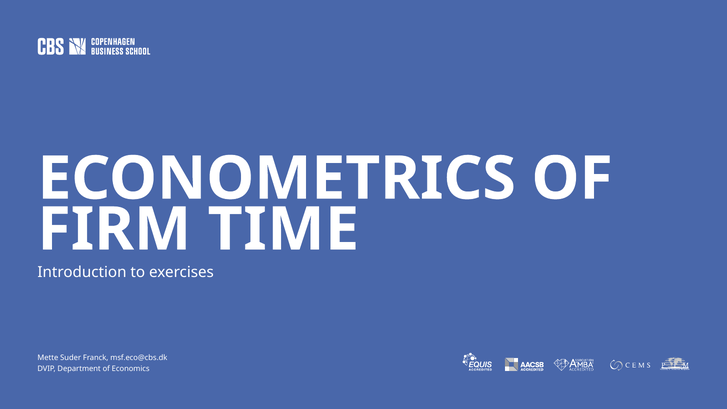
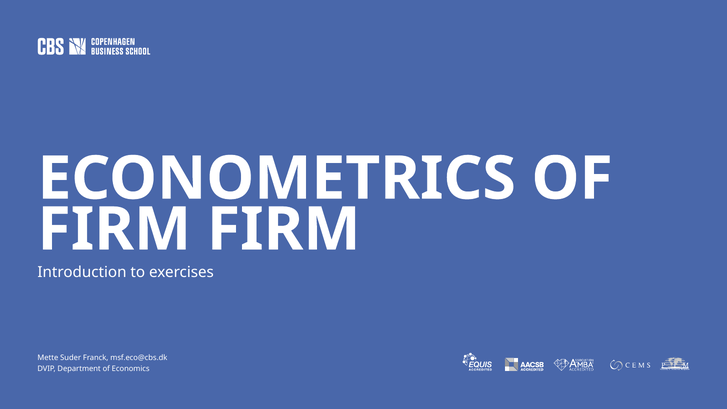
TIME at (283, 230): TIME -> FIRM
